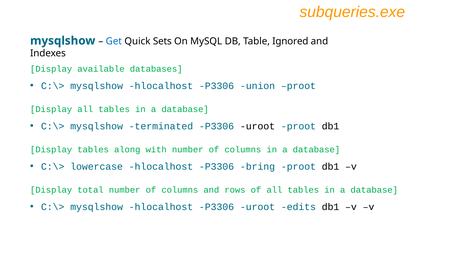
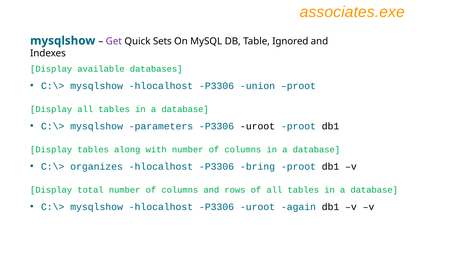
subqueries.exe: subqueries.exe -> associates.exe
Get colour: blue -> purple
terminated: terminated -> parameters
lowercase: lowercase -> organizes
edits: edits -> again
